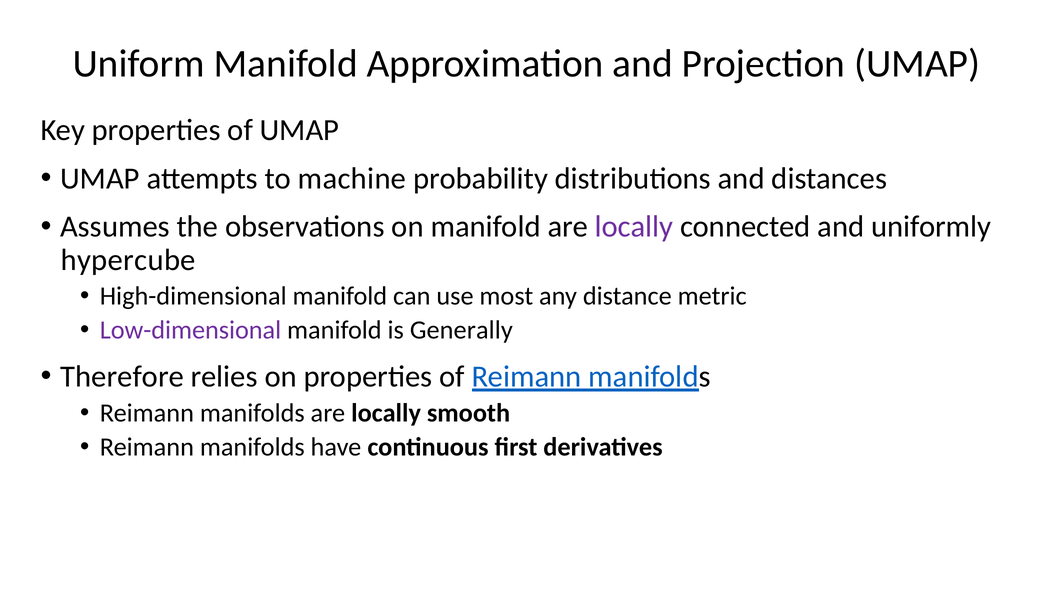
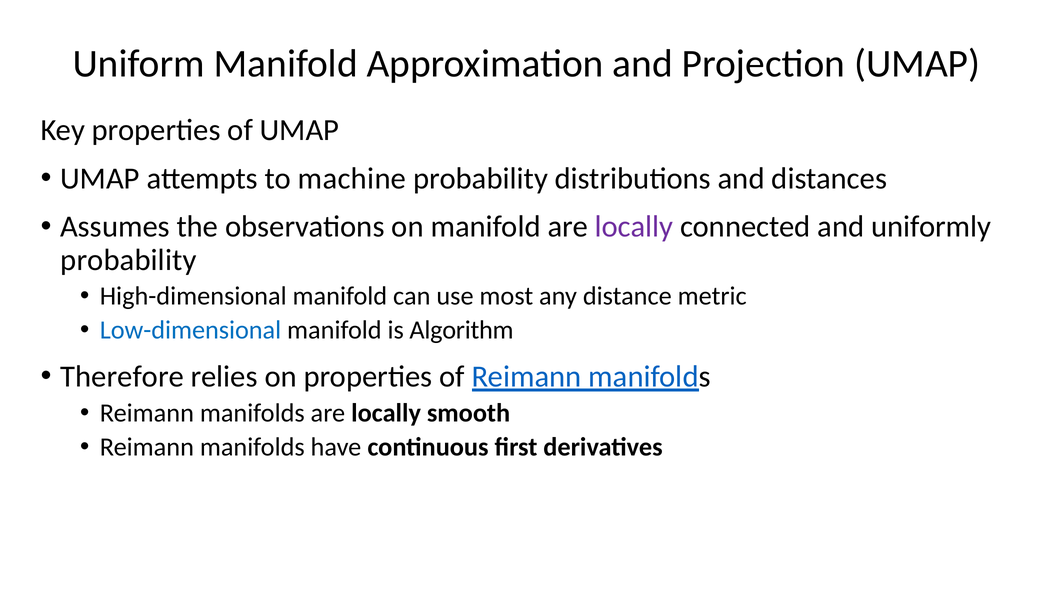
hypercube at (128, 260): hypercube -> probability
Low-dimensional colour: purple -> blue
Generally: Generally -> Algorithm
